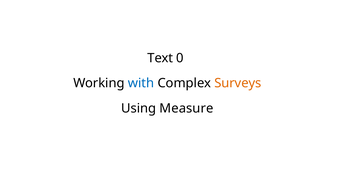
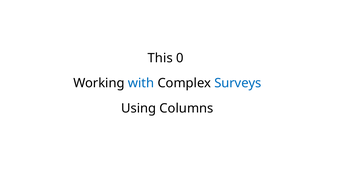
Text: Text -> This
Surveys colour: orange -> blue
Measure: Measure -> Columns
